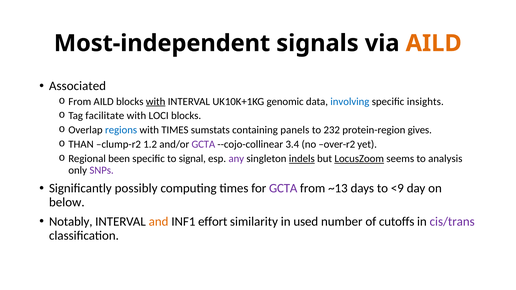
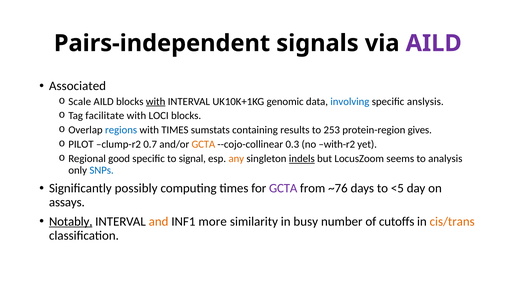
Most-independent: Most-independent -> Pairs-independent
AILD at (434, 43) colour: orange -> purple
From at (80, 102): From -> Scale
insights: insights -> anslysis
panels: panels -> results
232: 232 -> 253
THAN: THAN -> PILOT
1.2: 1.2 -> 0.7
GCTA at (203, 144) colour: purple -> orange
3.4: 3.4 -> 0.3
over-r2: over-r2 -> with-r2
been: been -> good
any colour: purple -> orange
LocusZoom underline: present -> none
SNPs colour: purple -> blue
~13: ~13 -> ~76
<9: <9 -> <5
below: below -> assays
Notably underline: none -> present
effort: effort -> more
used: used -> busy
cis/trans colour: purple -> orange
